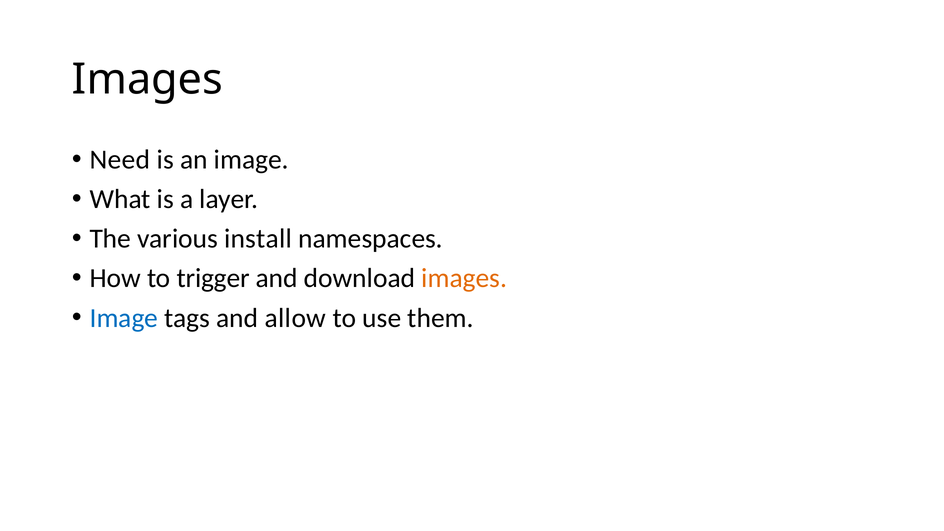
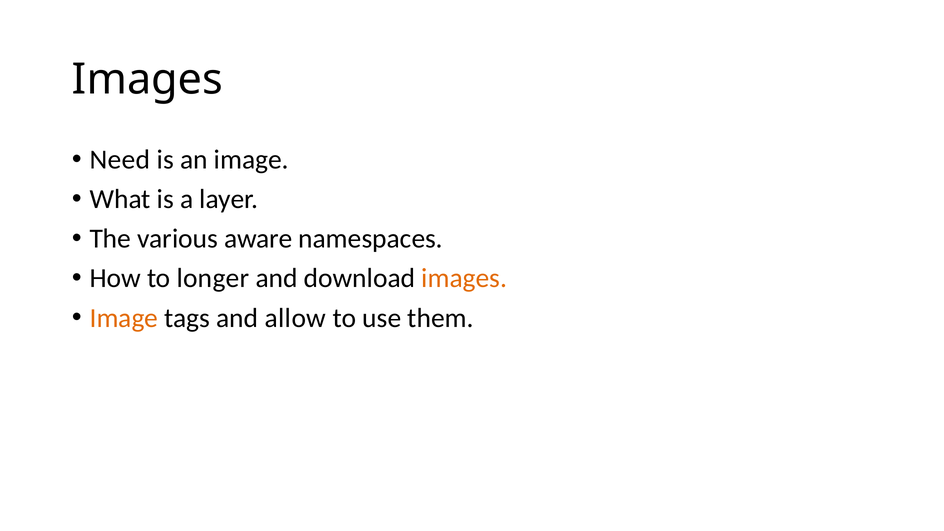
install: install -> aware
trigger: trigger -> longer
Image at (124, 318) colour: blue -> orange
